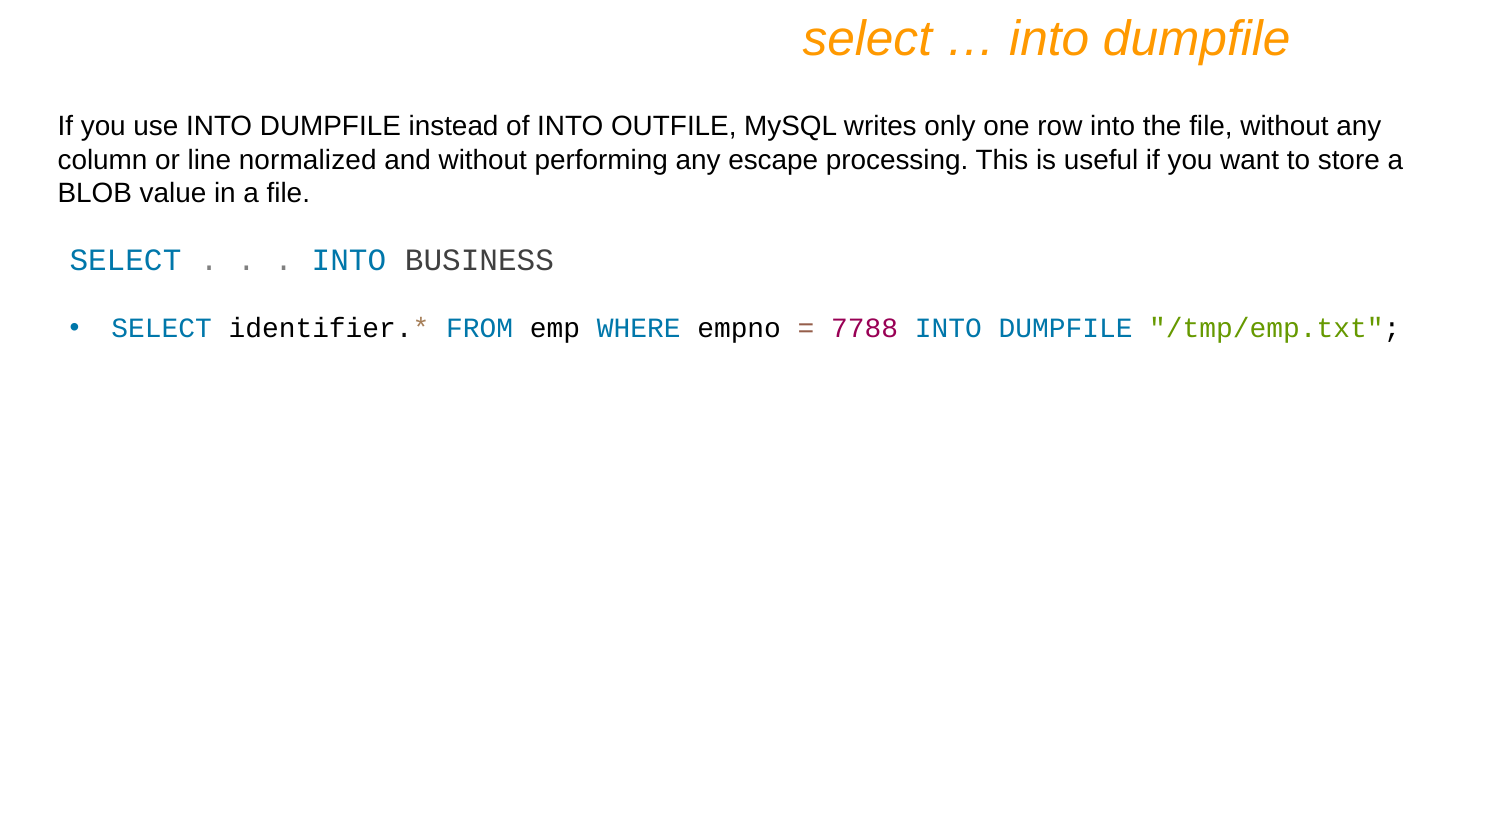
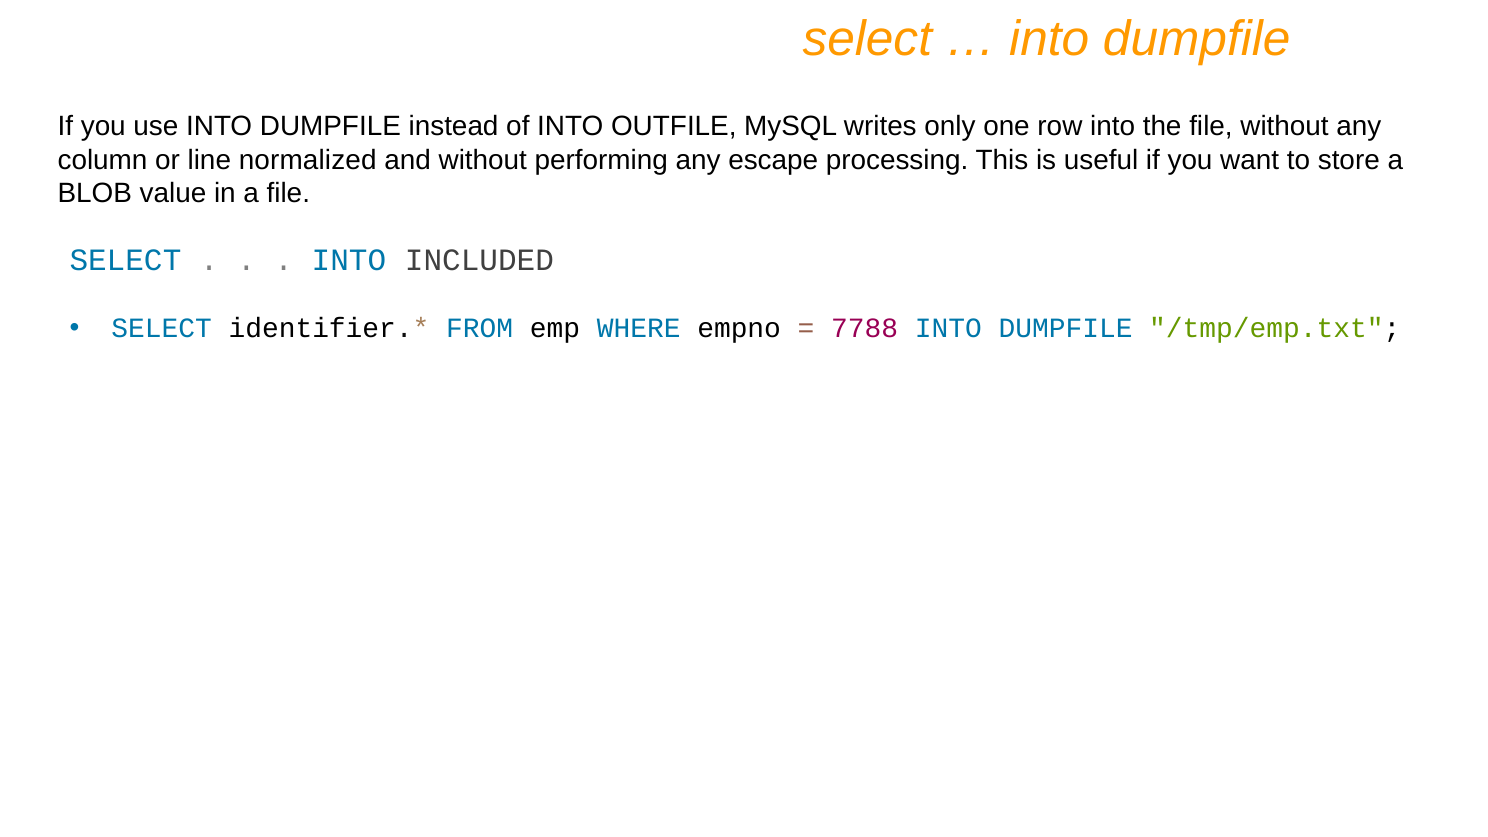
BUSINESS: BUSINESS -> INCLUDED
